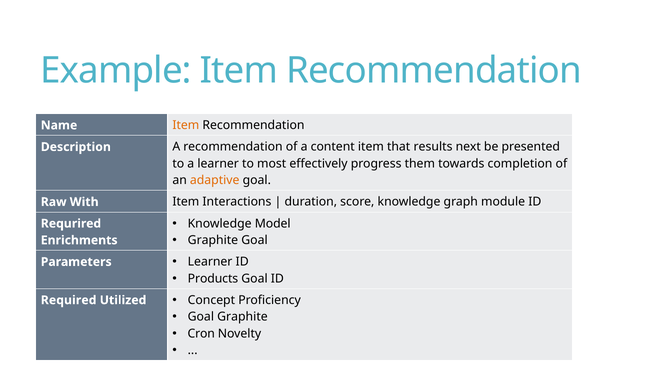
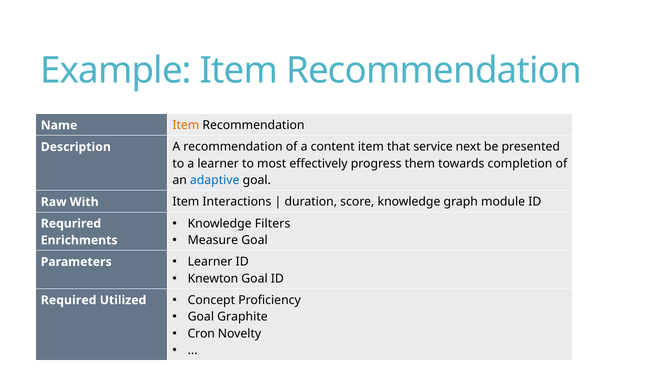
results: results -> service
adaptive colour: orange -> blue
Model: Model -> Filters
Graphite at (213, 240): Graphite -> Measure
Products: Products -> Knewton
